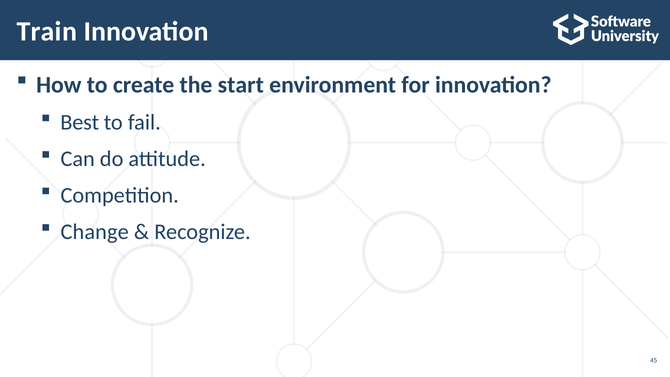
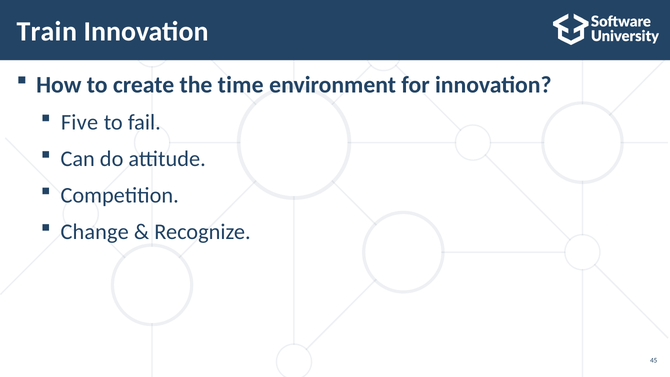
start: start -> time
Best: Best -> Five
